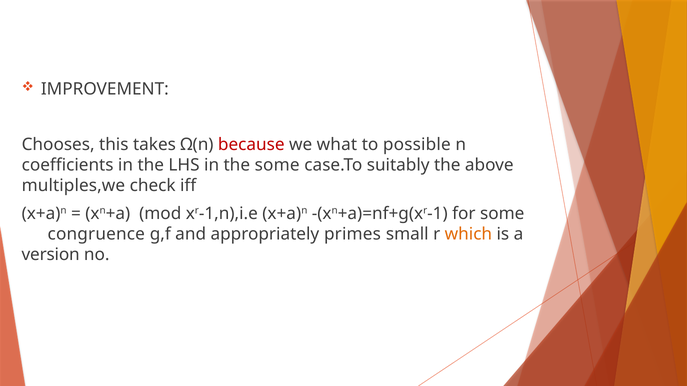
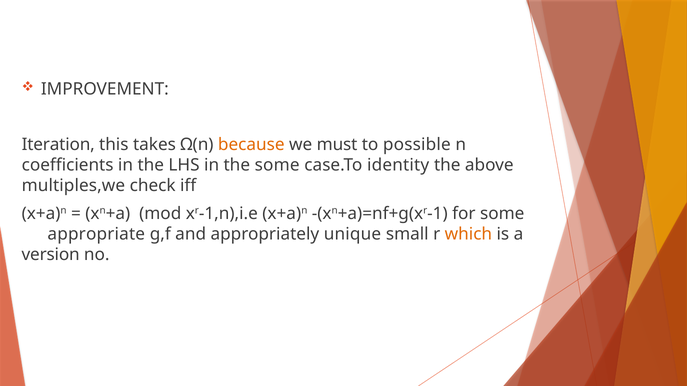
Chooses: Chooses -> Iteration
because colour: red -> orange
what: what -> must
suitably: suitably -> identity
congruence: congruence -> appropriate
primes: primes -> unique
